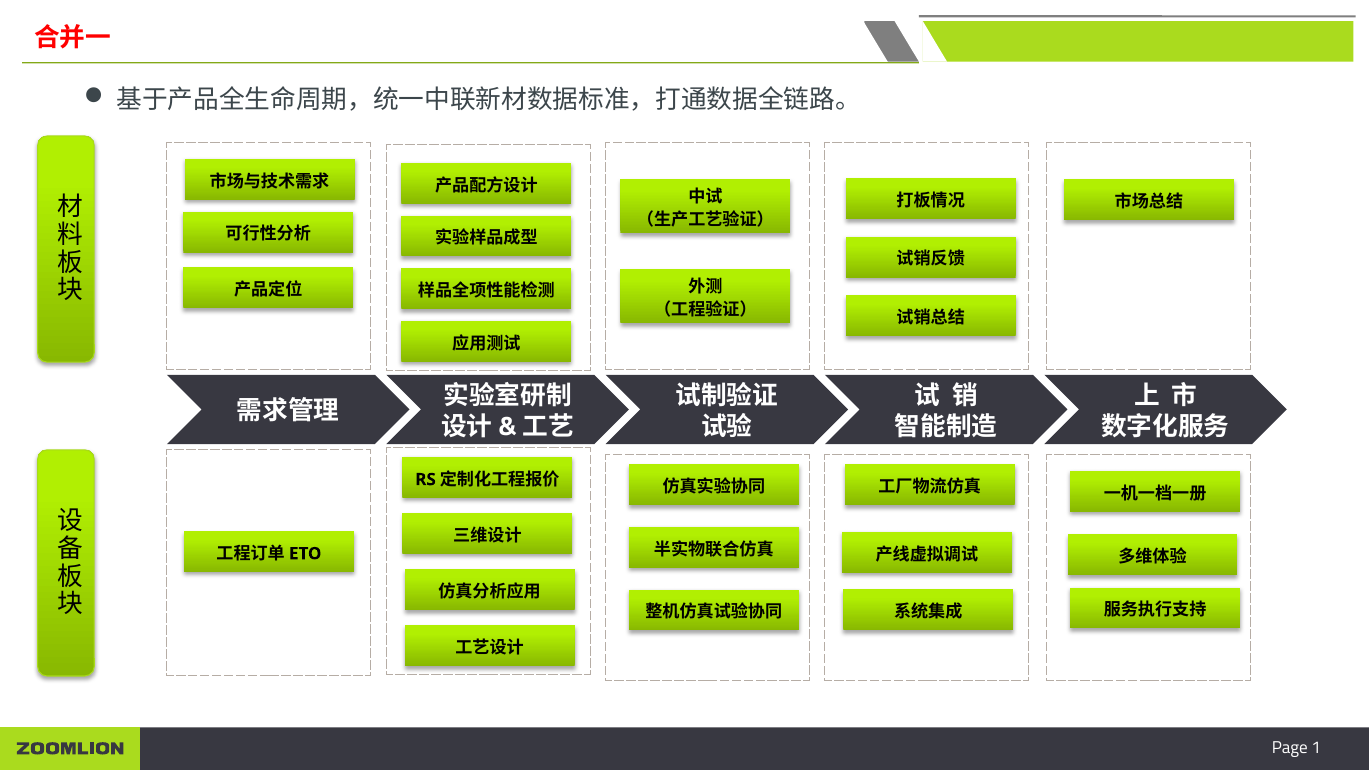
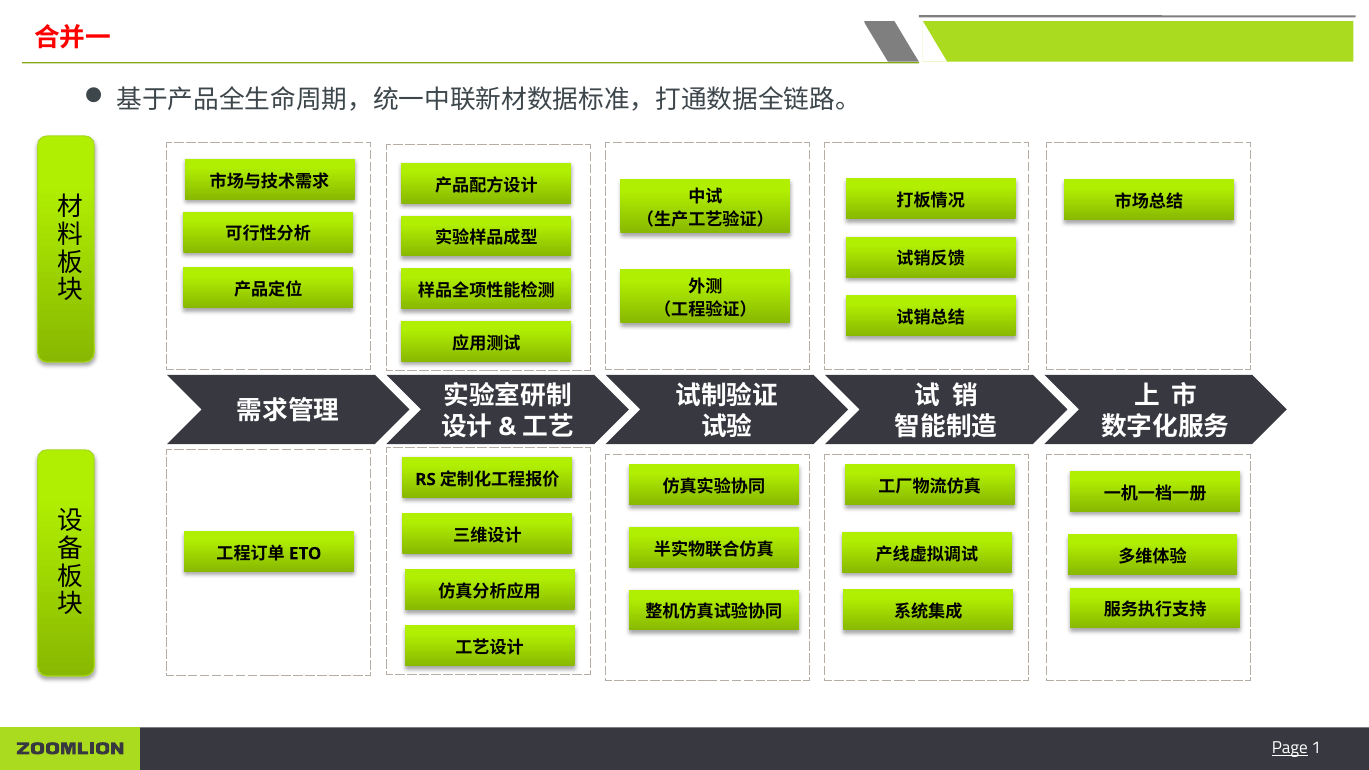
Page underline: none -> present
